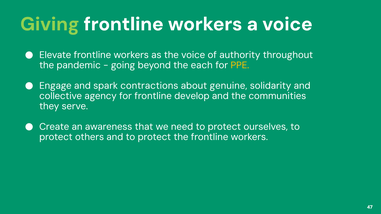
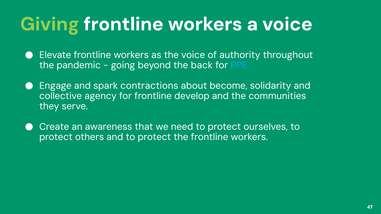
each: each -> back
PPE colour: yellow -> light blue
genuine: genuine -> become
